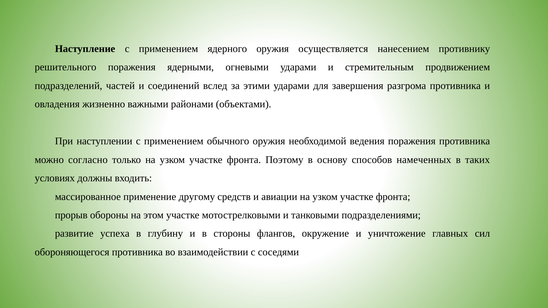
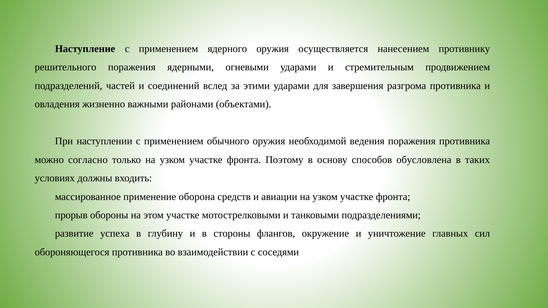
намеченных: намеченных -> обусловлена
другому: другому -> оборона
